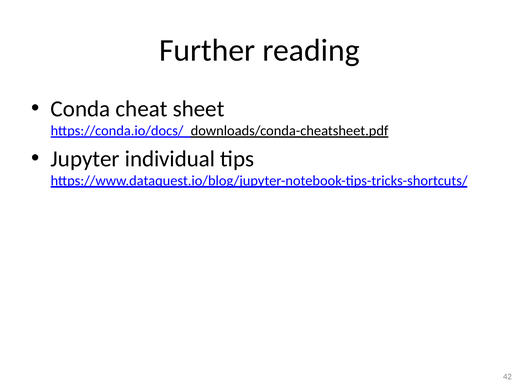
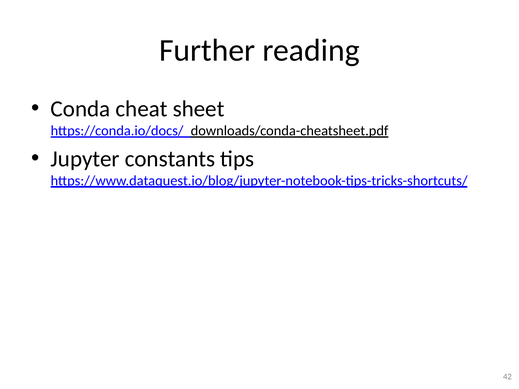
individual: individual -> constants
